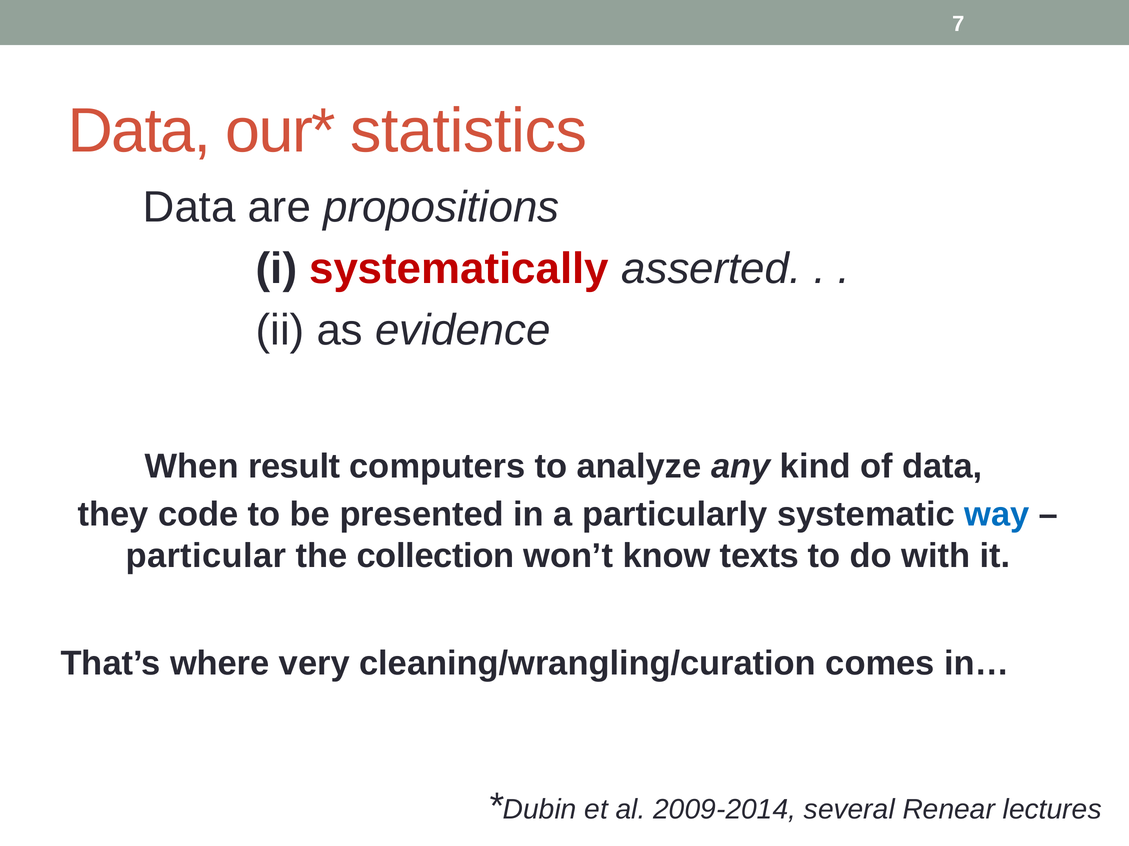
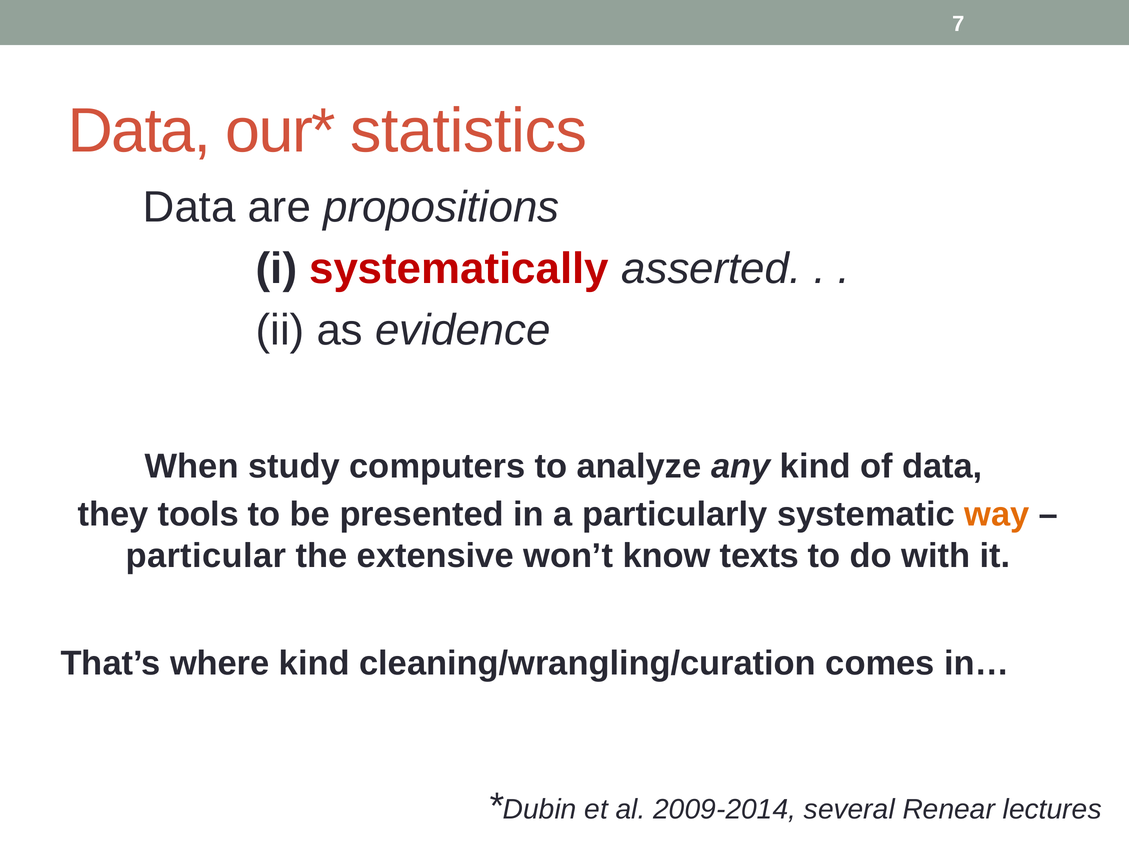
result: result -> study
code: code -> tools
way colour: blue -> orange
collection: collection -> extensive
where very: very -> kind
